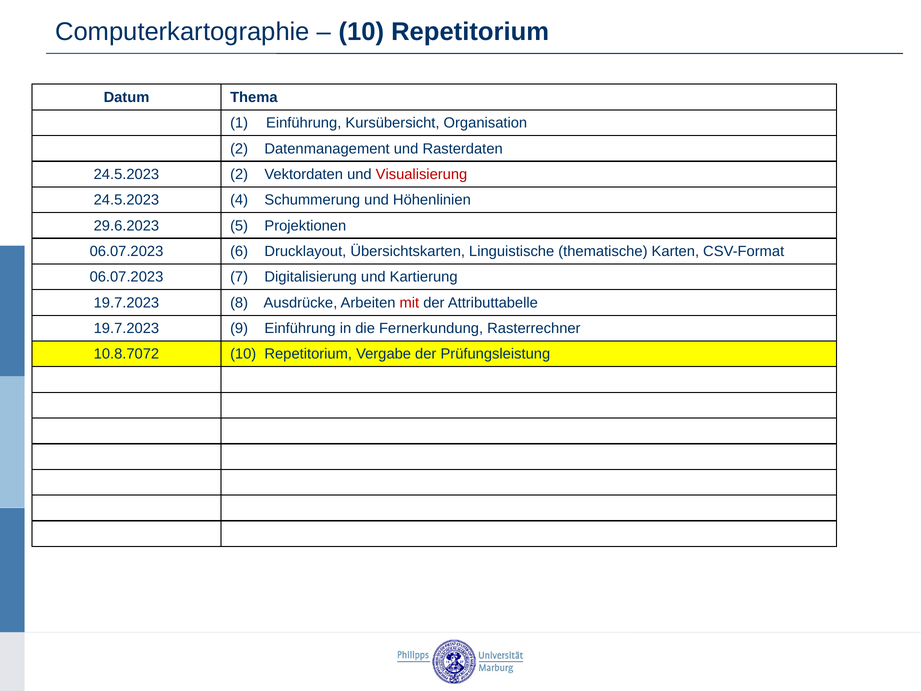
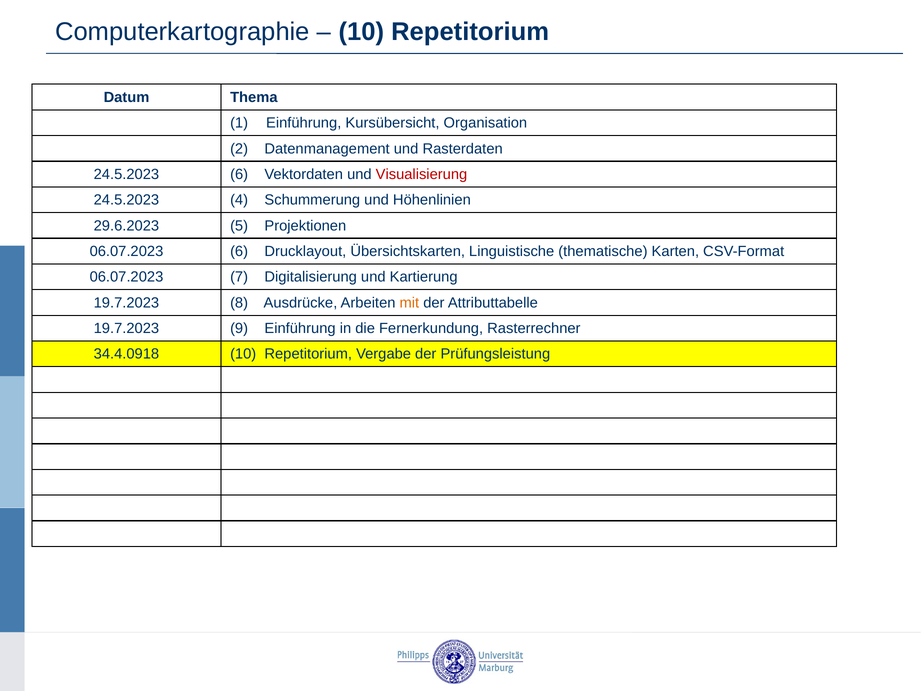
24.5.2023 2: 2 -> 6
mit colour: red -> orange
10.8.7072: 10.8.7072 -> 34.4.0918
